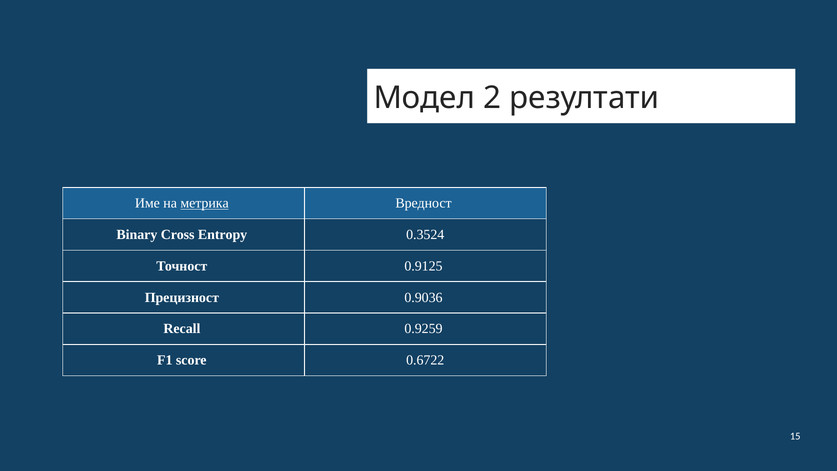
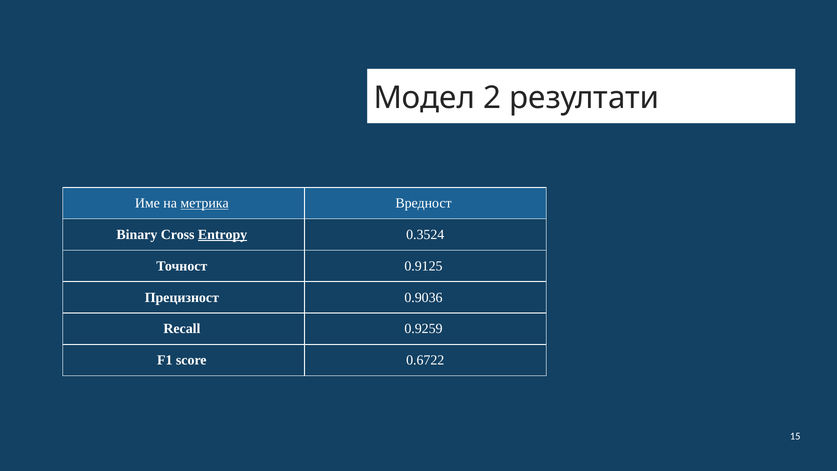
Entropy underline: none -> present
